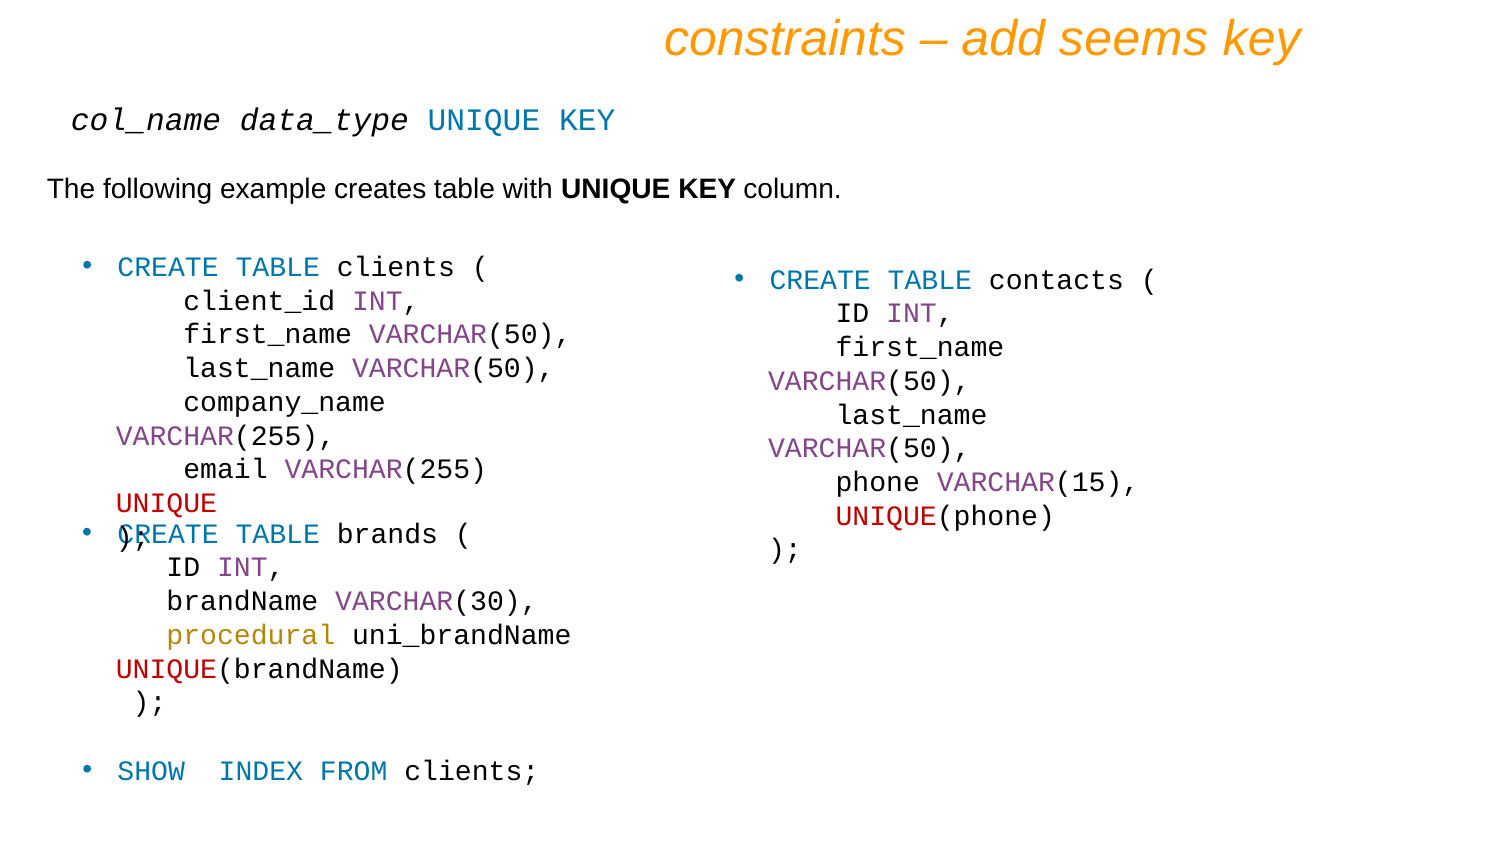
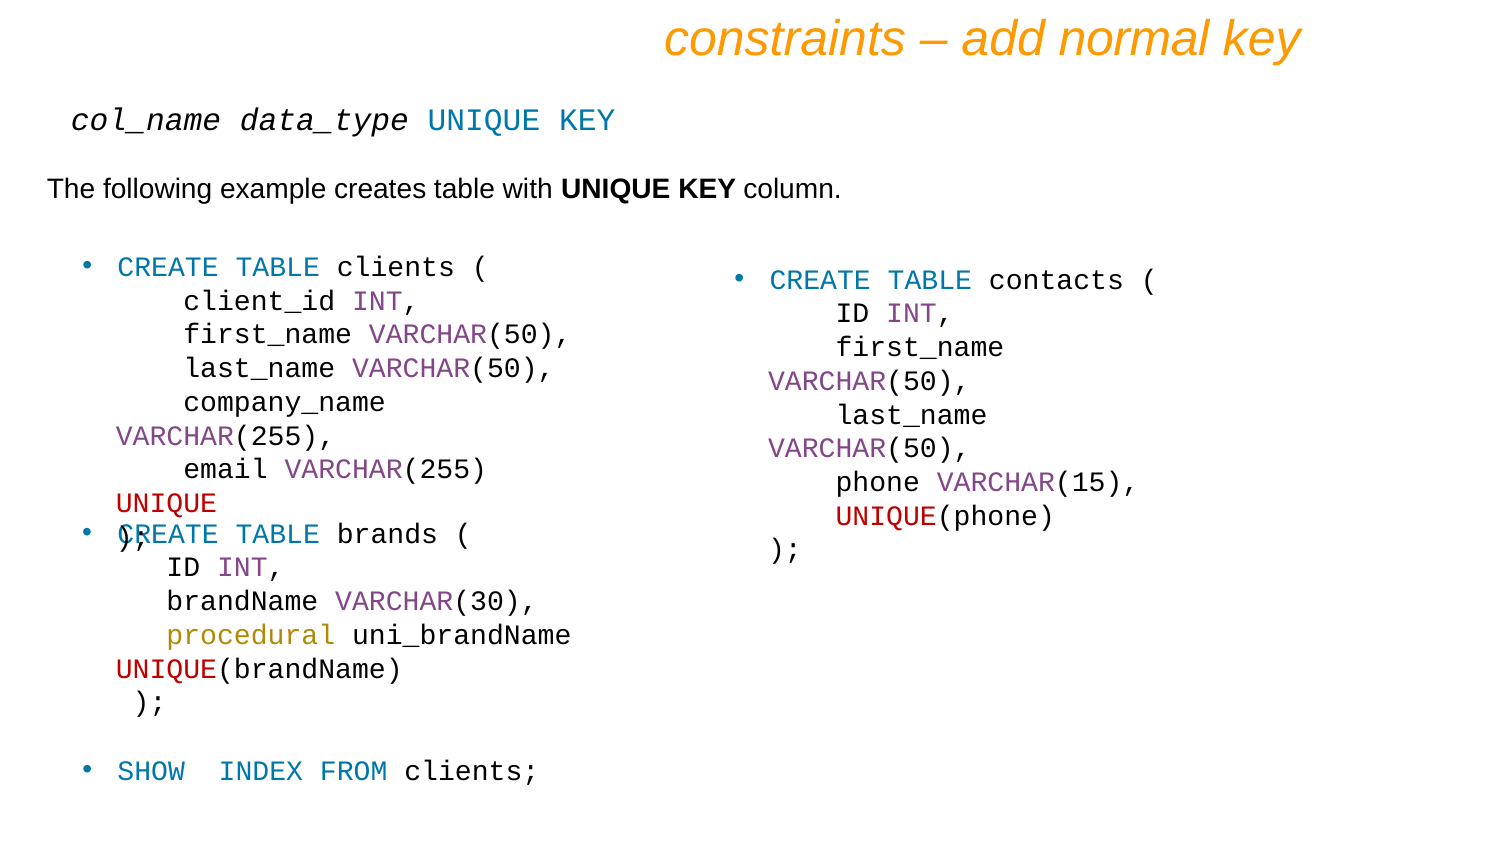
seems: seems -> normal
